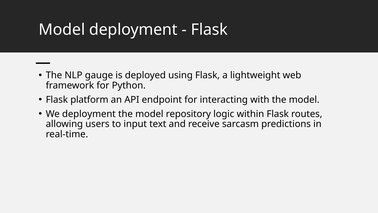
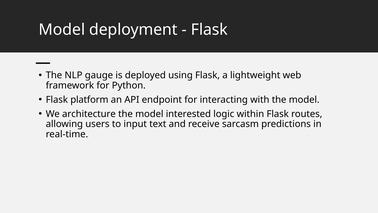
We deployment: deployment -> architecture
repository: repository -> interested
